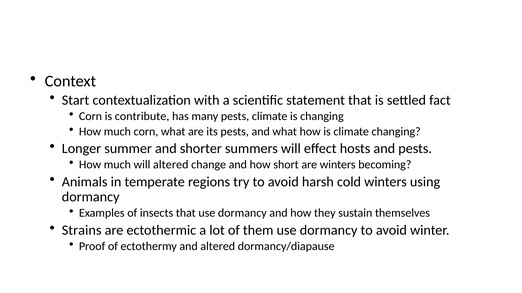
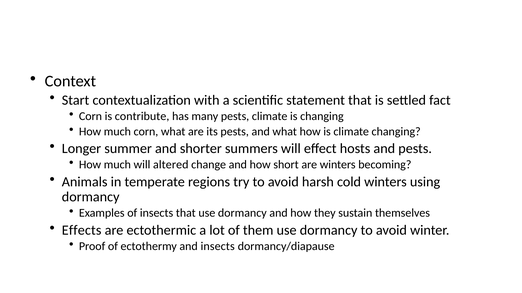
Strains: Strains -> Effects
and altered: altered -> insects
